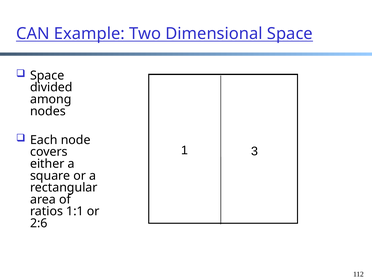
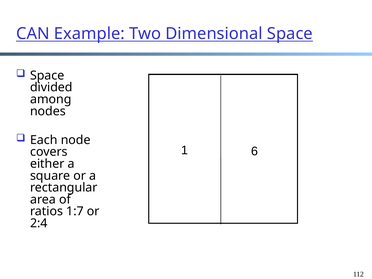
3: 3 -> 6
1:1: 1:1 -> 1:7
2:6: 2:6 -> 2:4
